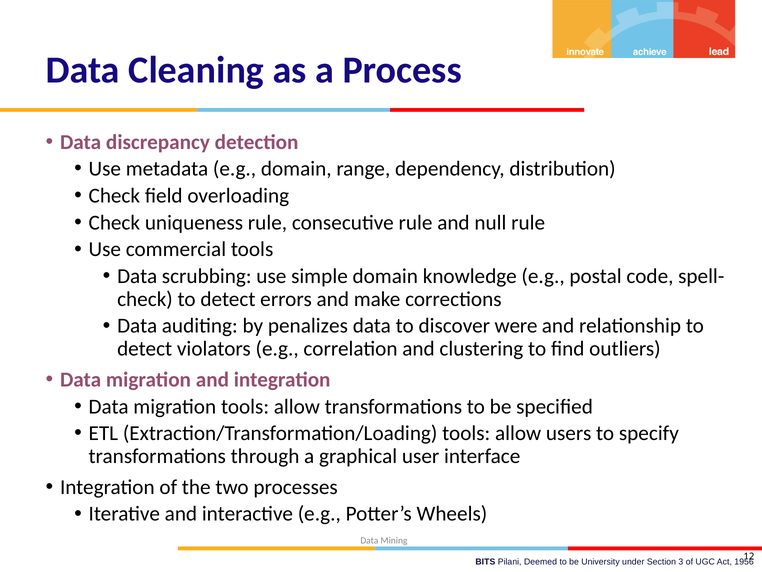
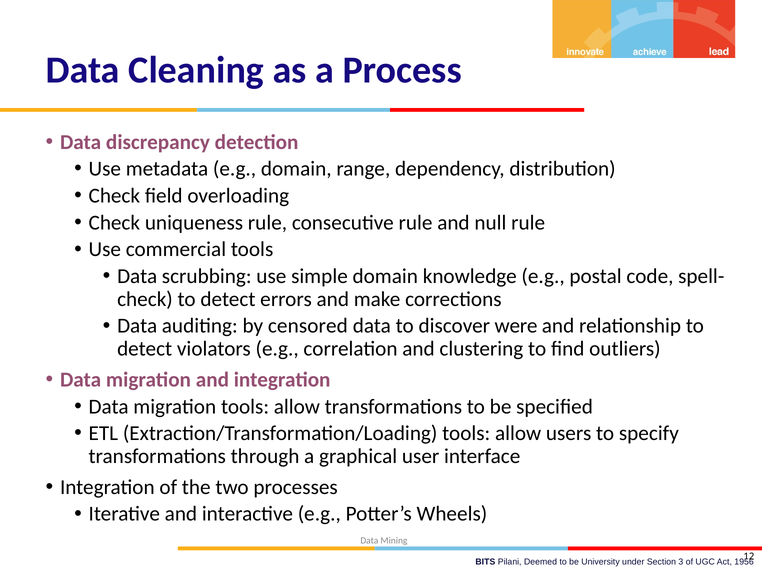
penalizes: penalizes -> censored
